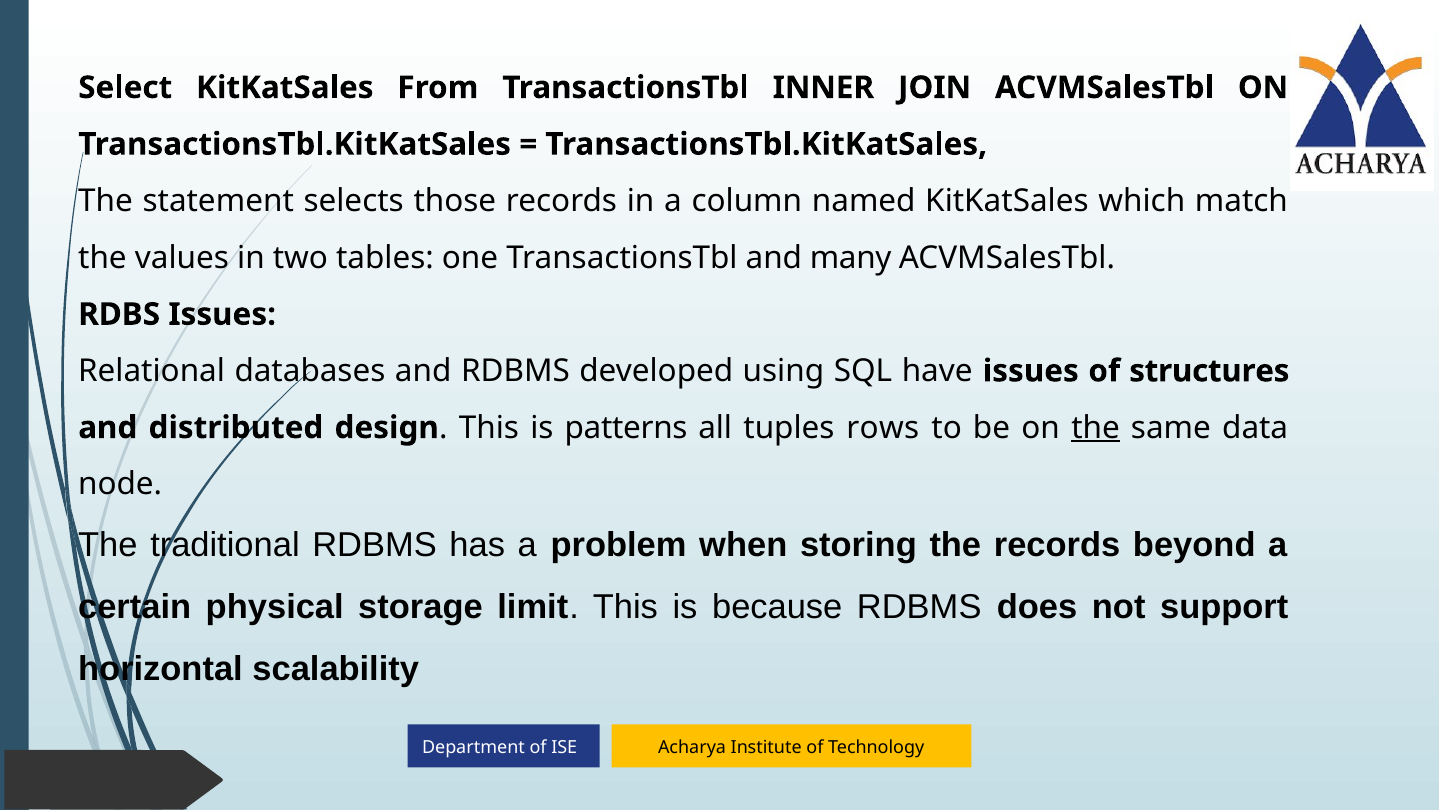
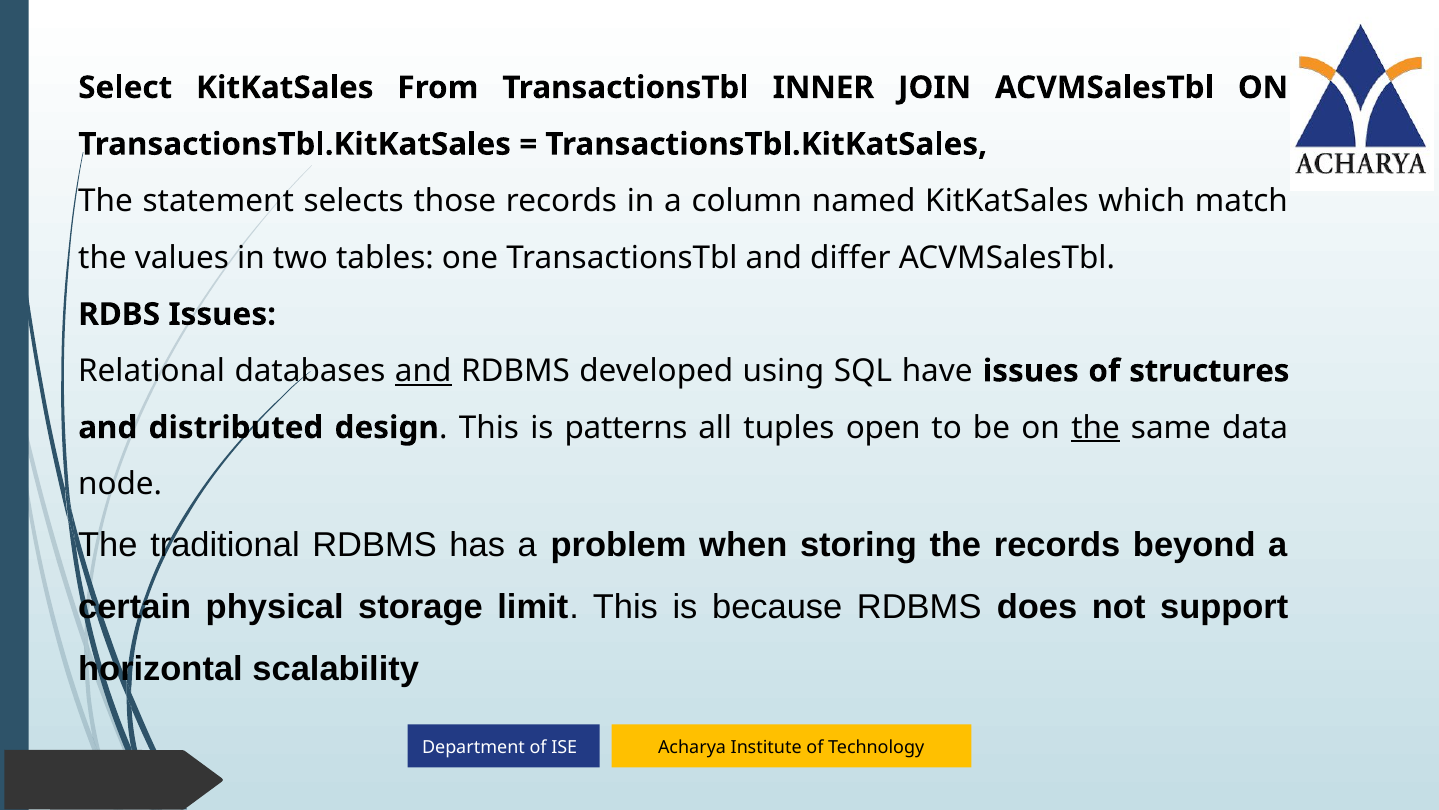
many: many -> differ
and at (423, 371) underline: none -> present
rows: rows -> open
